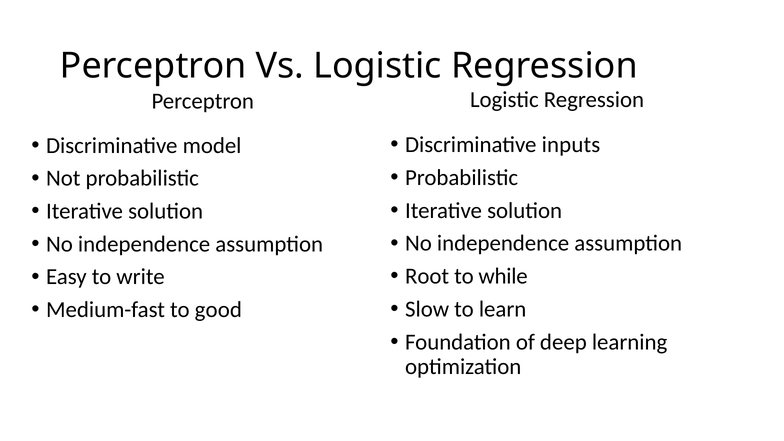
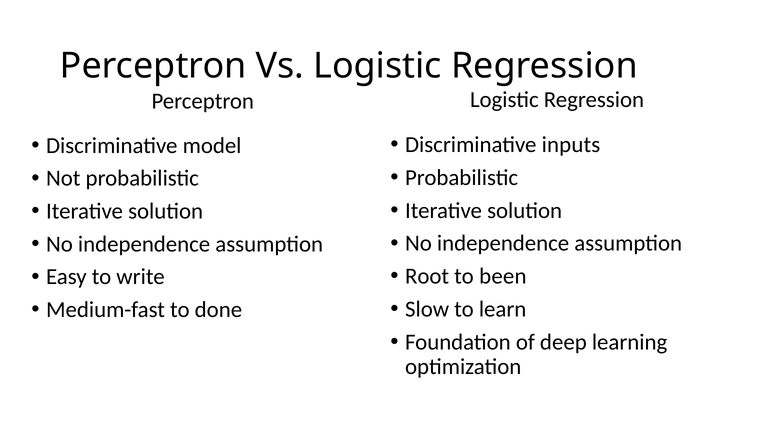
while: while -> been
good: good -> done
